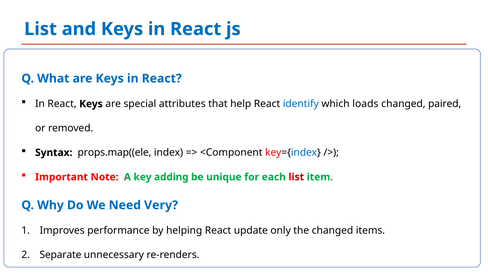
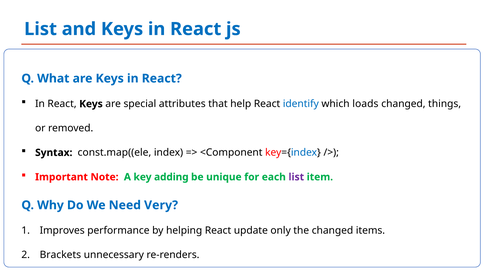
paired: paired -> things
props.map((ele: props.map((ele -> const.map((ele
list at (296, 177) colour: red -> purple
Separate: Separate -> Brackets
